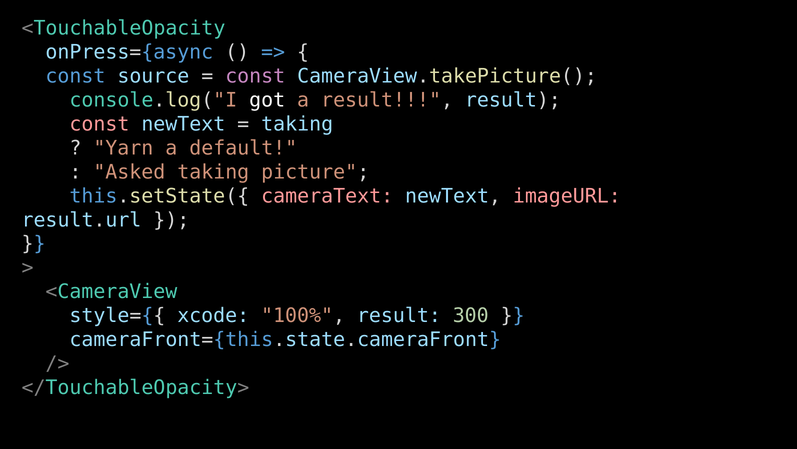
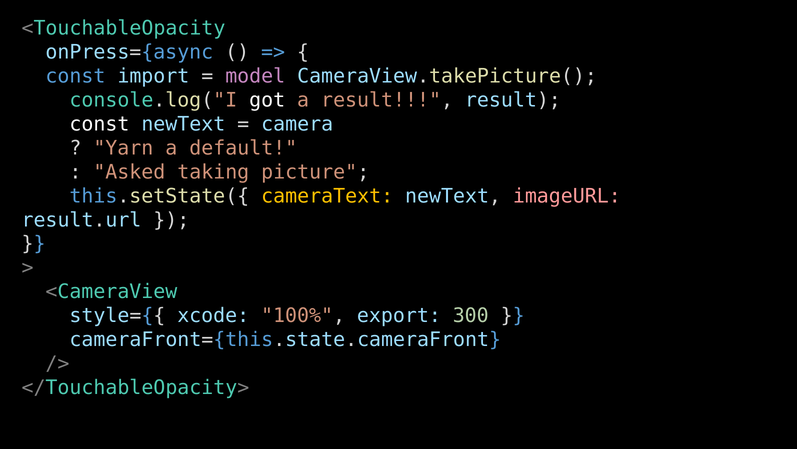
source: source -> import
const at (255, 76): const -> model
const at (99, 124) colour: pink -> white
taking at (297, 124): taking -> camera
cameraText colour: pink -> yellow
100% result: result -> export
